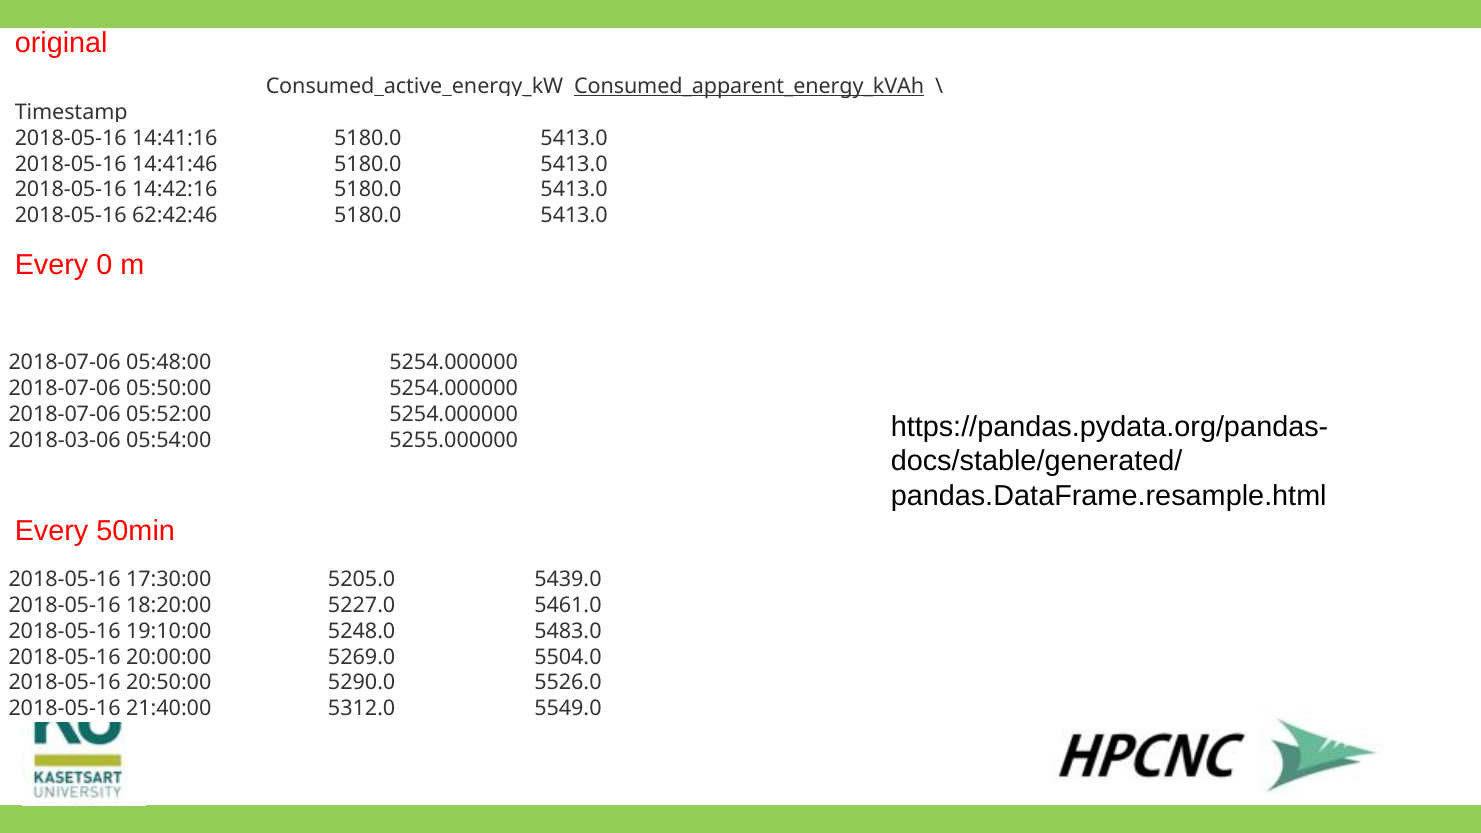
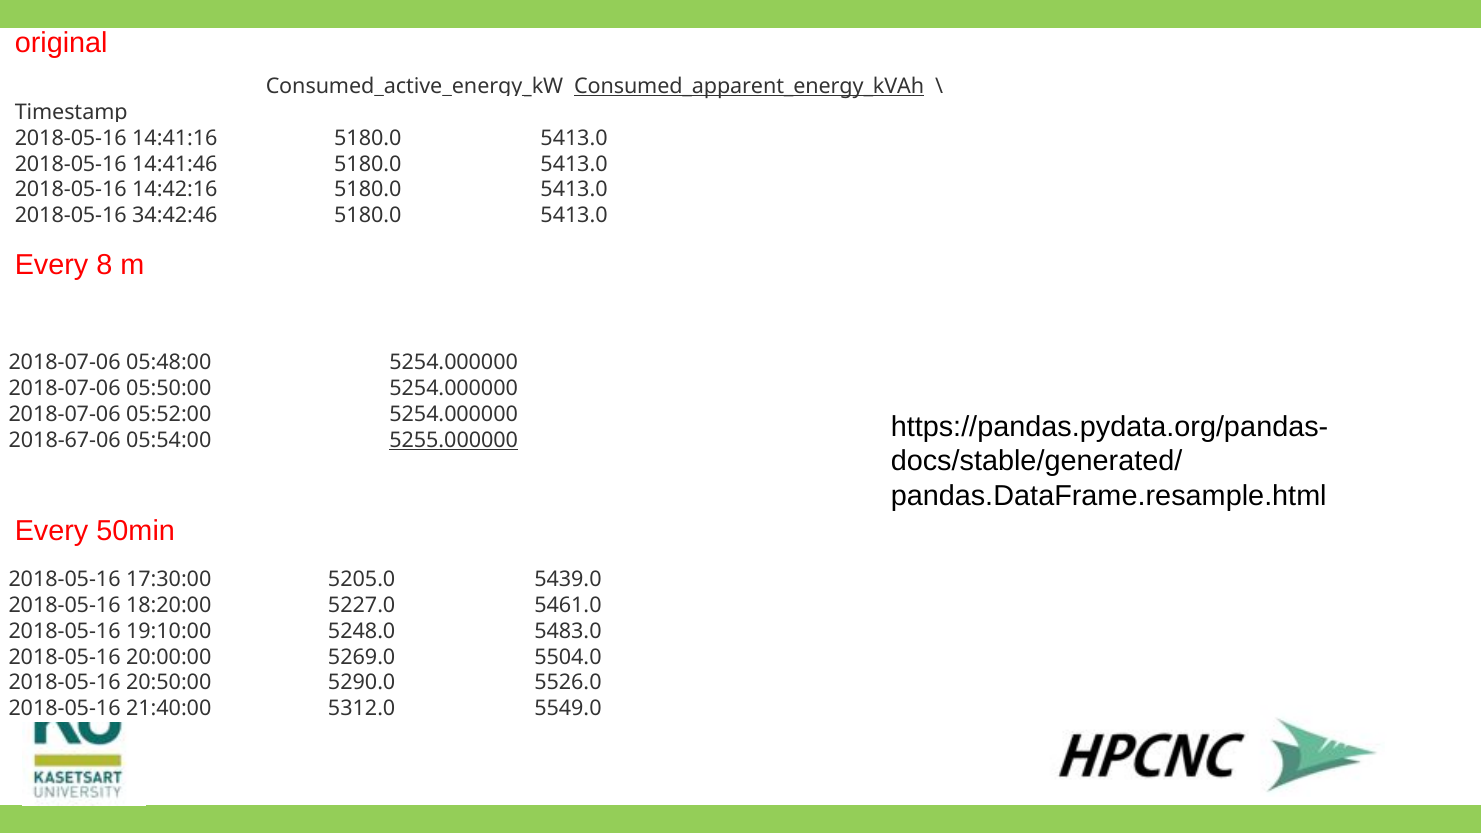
62:42:46: 62:42:46 -> 34:42:46
0: 0 -> 8
2018-03-06: 2018-03-06 -> 2018-67-06
5255.000000 underline: none -> present
